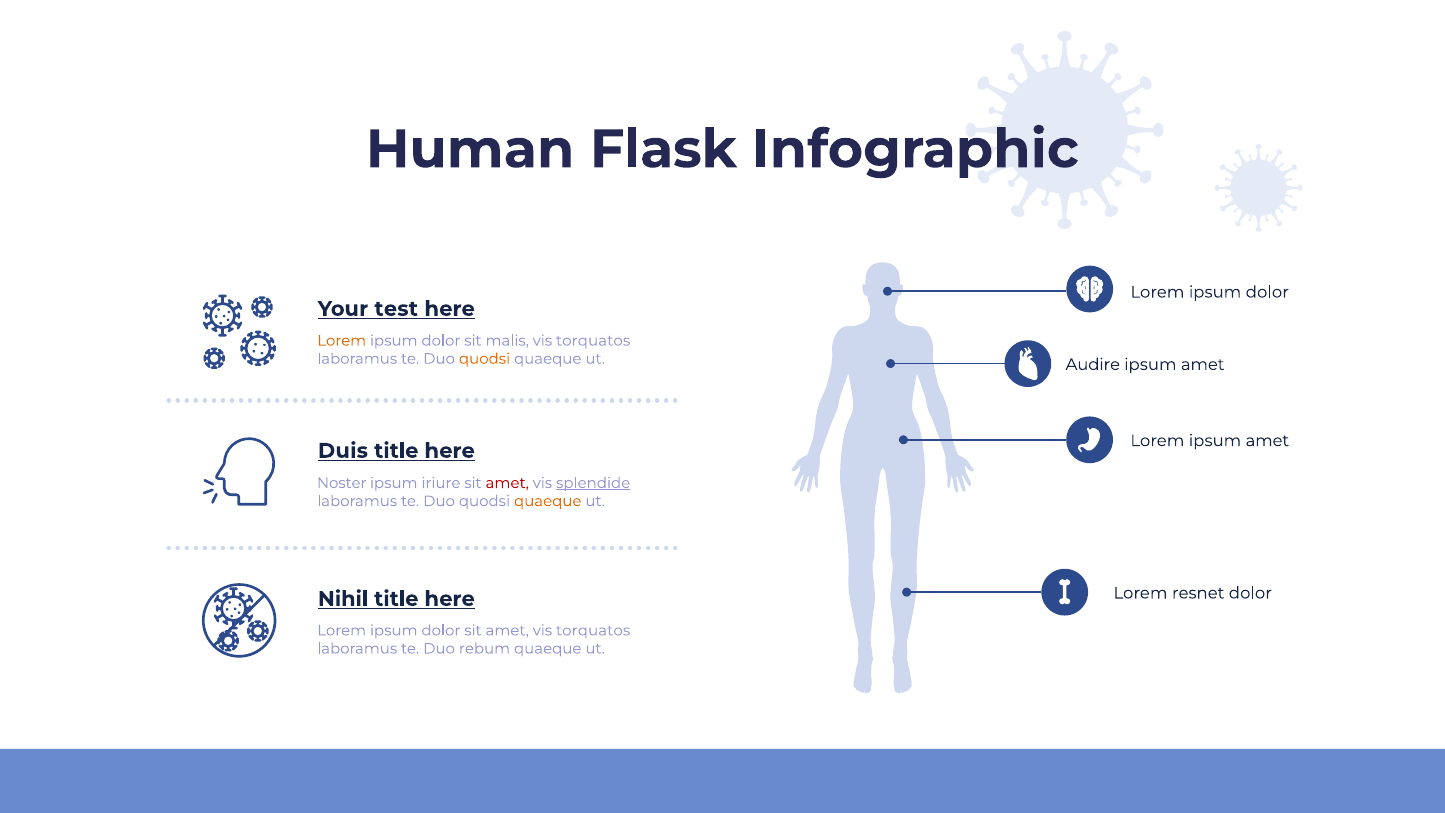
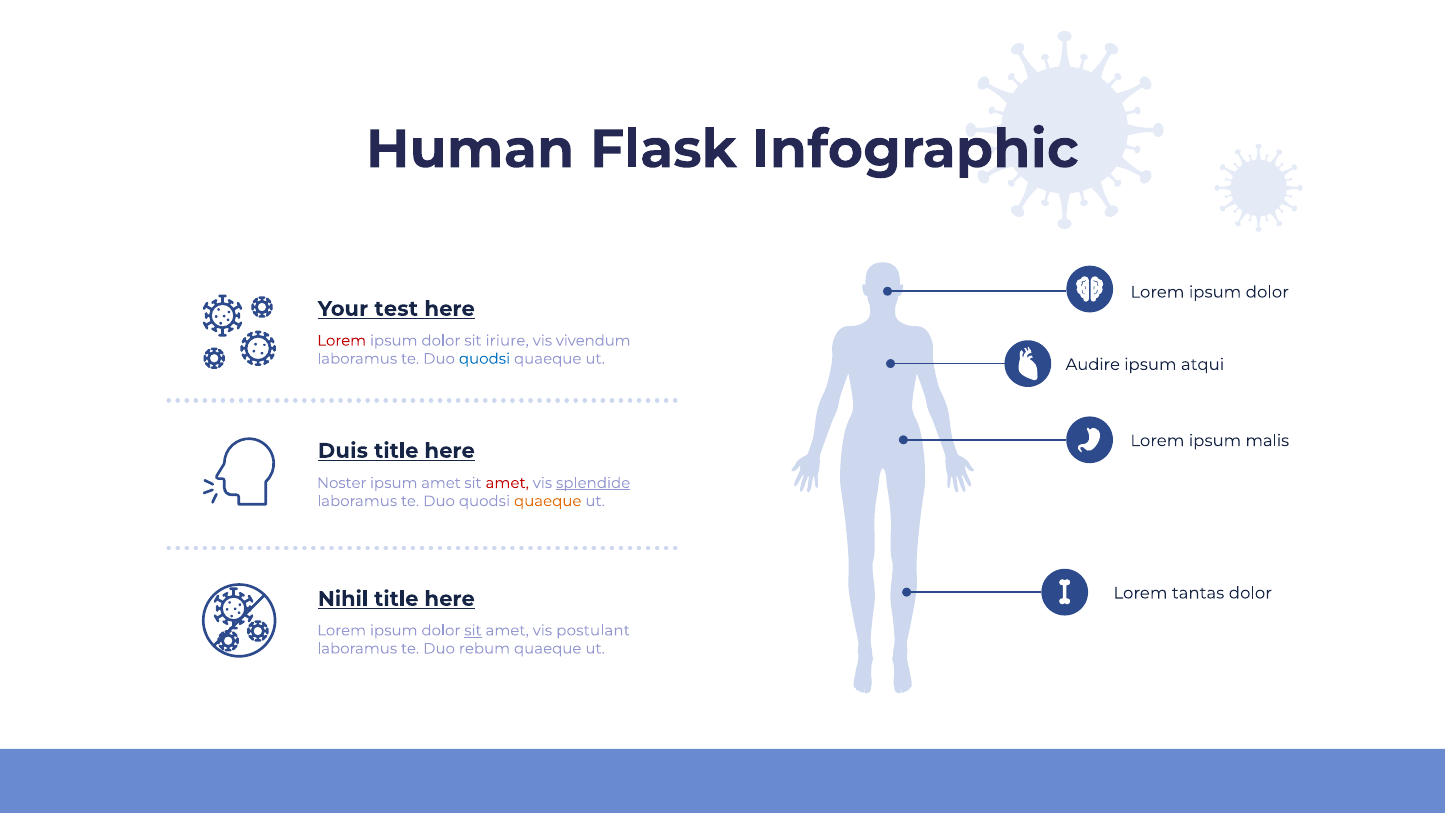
Lorem at (342, 341) colour: orange -> red
malis: malis -> iriure
torquatos at (593, 341): torquatos -> vivendum
quodsi at (484, 359) colour: orange -> blue
amet at (1203, 364): amet -> atqui
Lorem ipsum amet: amet -> malis
ipsum iriure: iriure -> amet
resnet: resnet -> tantas
sit at (473, 630) underline: none -> present
amet vis torquatos: torquatos -> postulant
